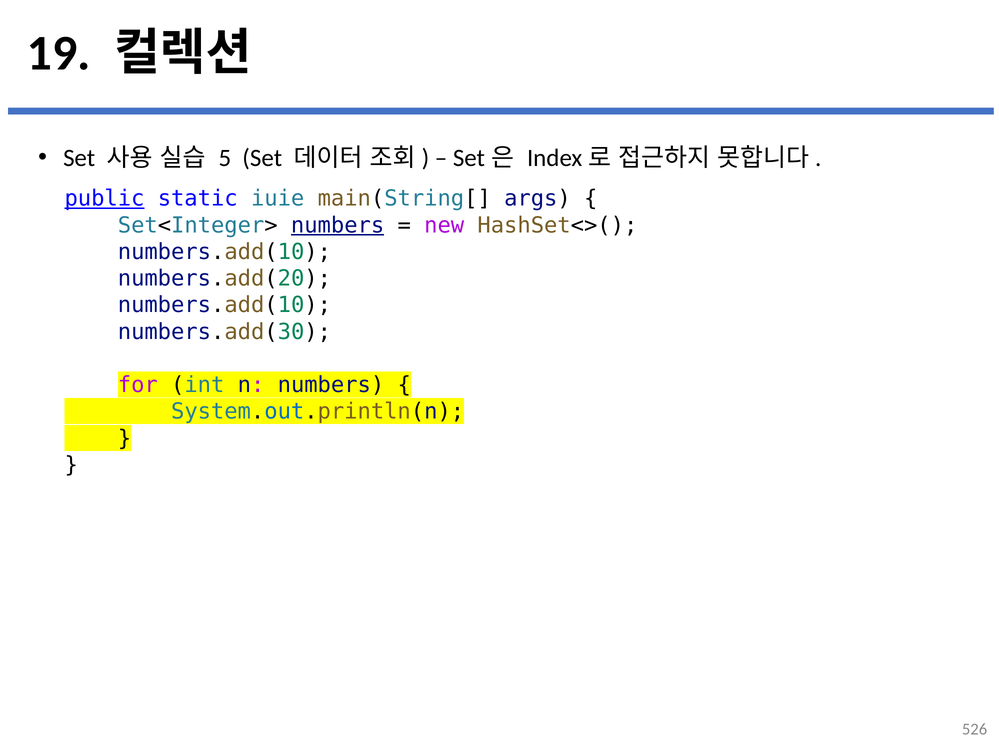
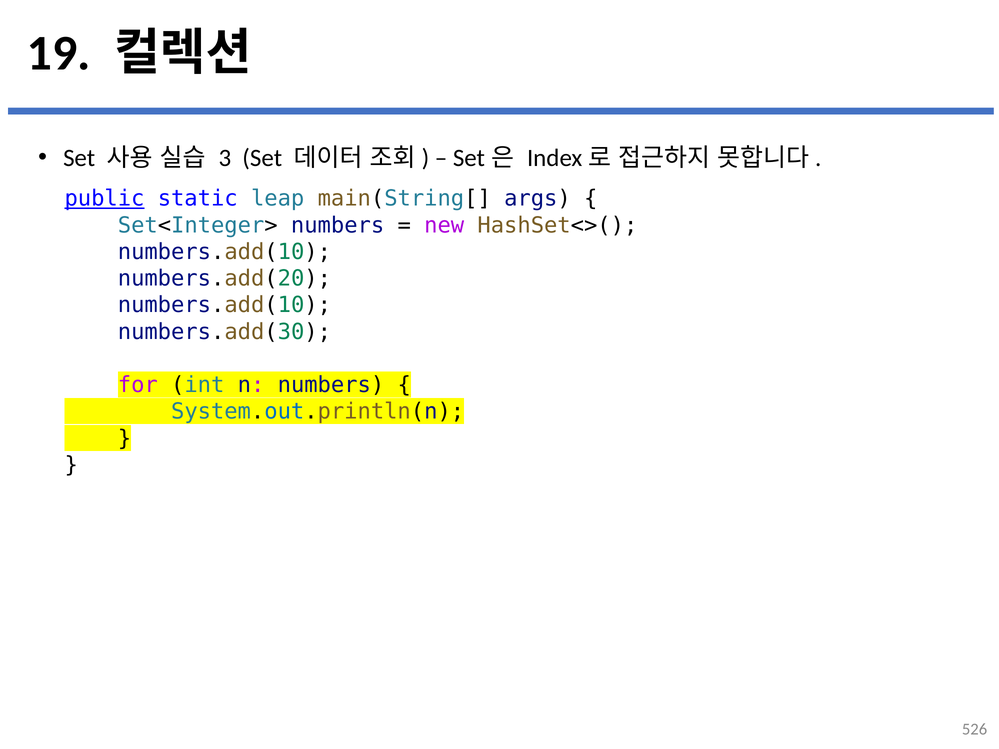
5: 5 -> 3
iuie: iuie -> leap
numbers at (338, 225) underline: present -> none
